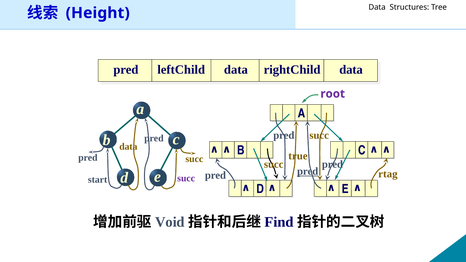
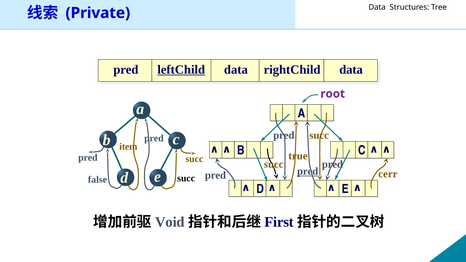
Height: Height -> Private
leftChild underline: none -> present
data at (128, 147): data -> item
rtag: rtag -> cerr
succ at (186, 178) colour: purple -> black
start: start -> false
Find: Find -> First
